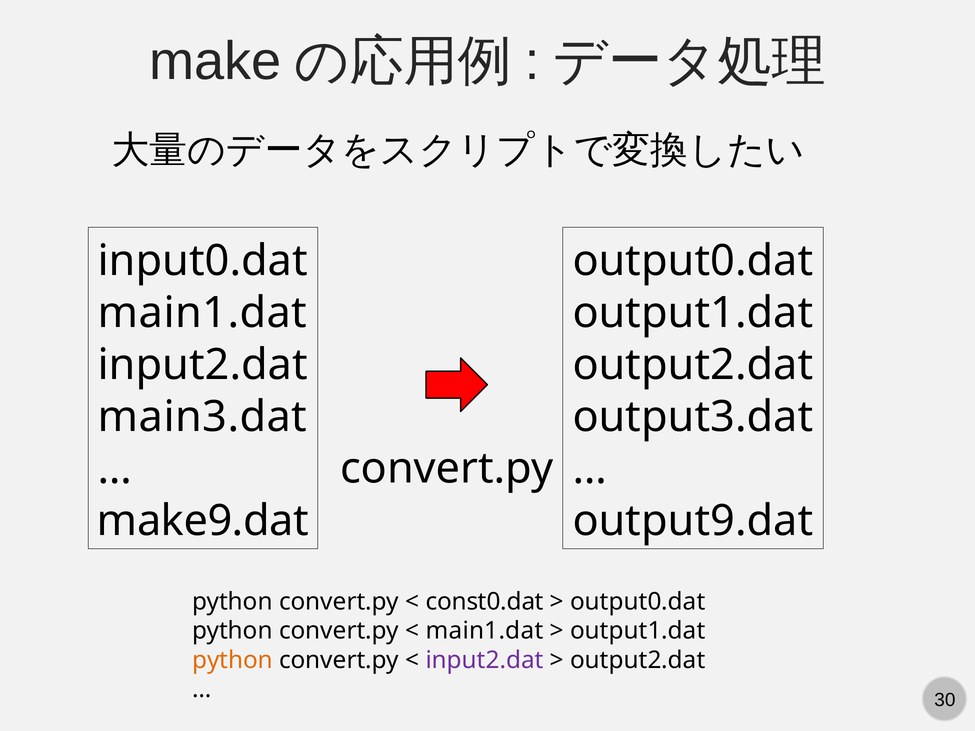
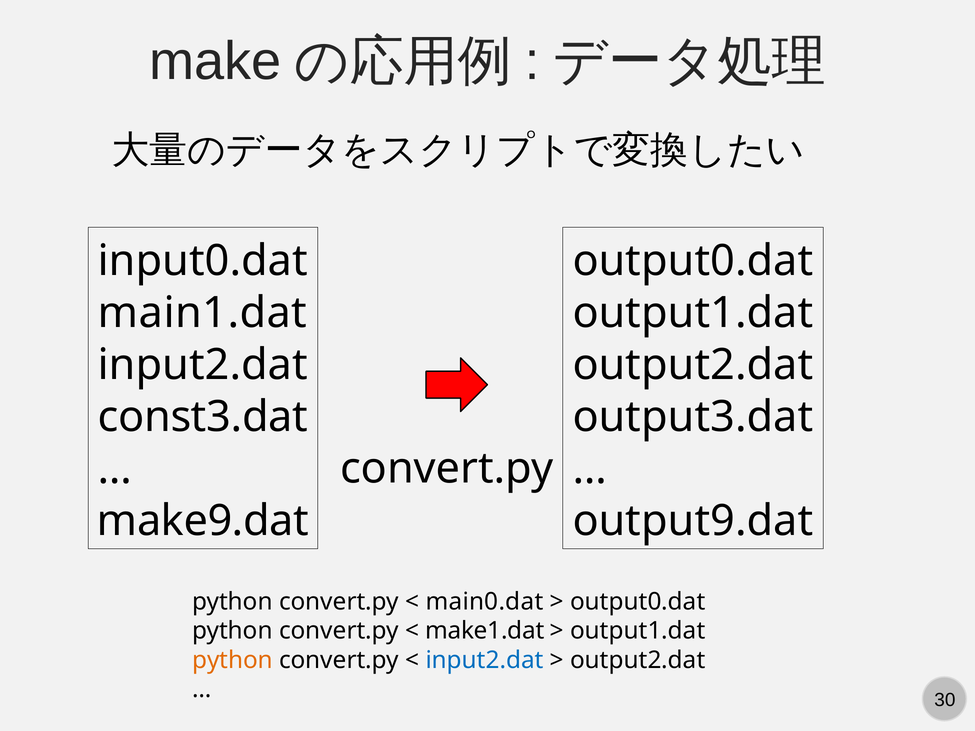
main3.dat: main3.dat -> const3.dat
const0.dat: const0.dat -> main0.dat
main1.dat at (484, 631): main1.dat -> make1.dat
input2.dat at (485, 660) colour: purple -> blue
